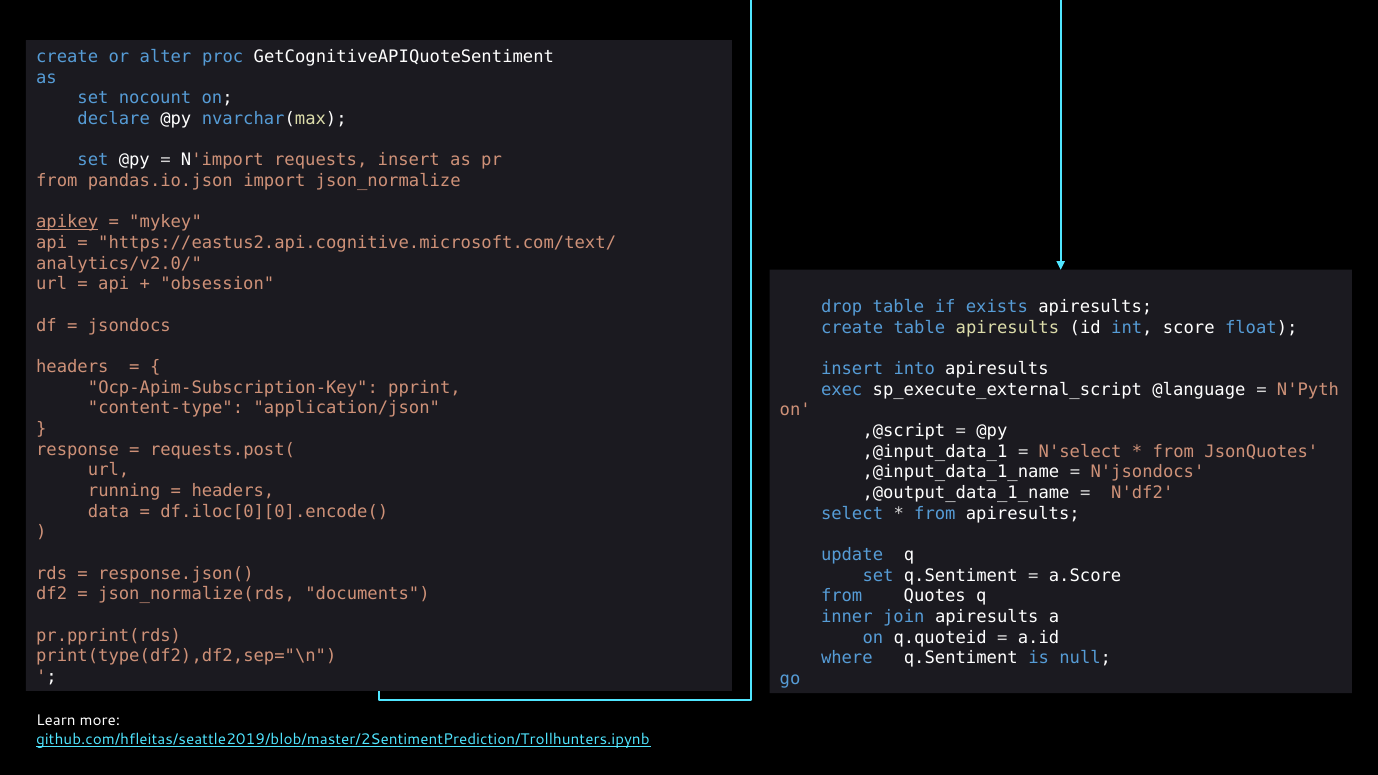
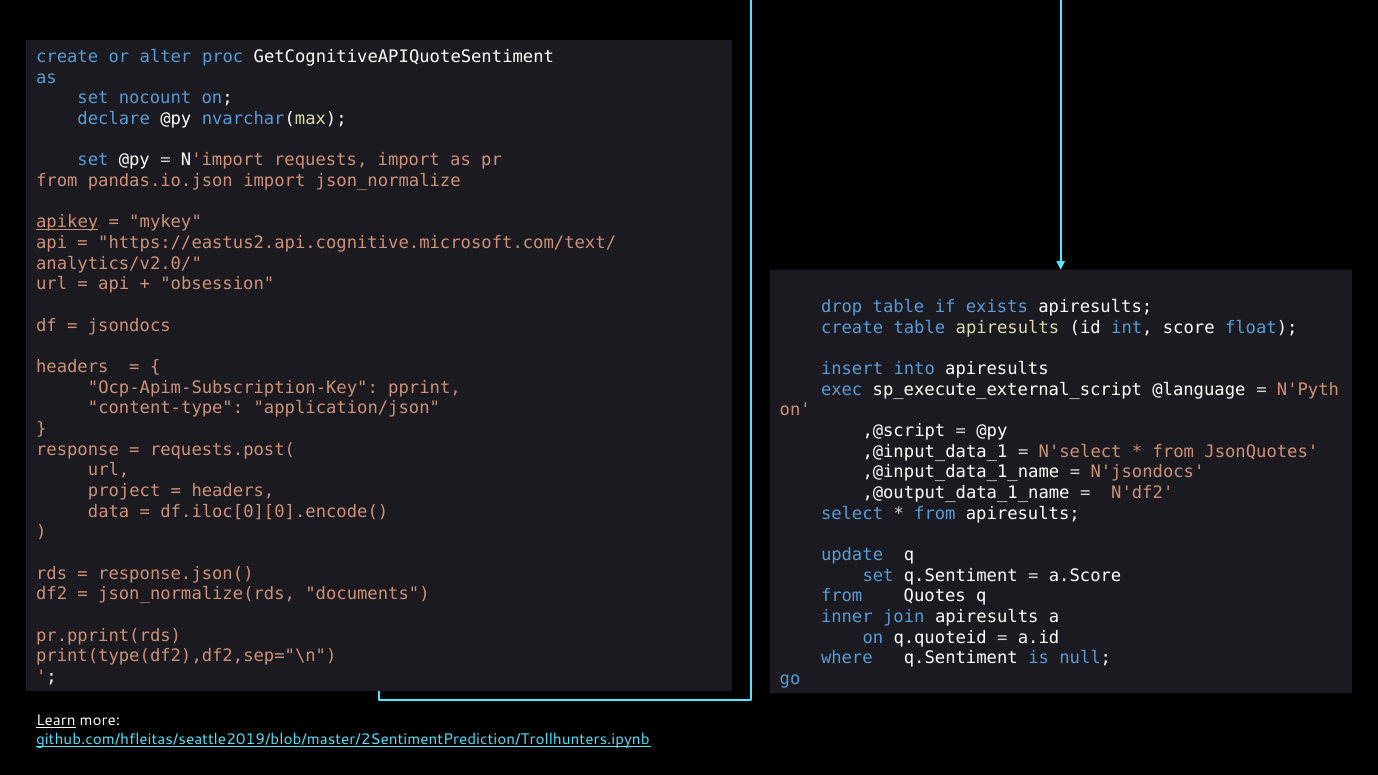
requests insert: insert -> import
running: running -> project
Learn underline: none -> present
